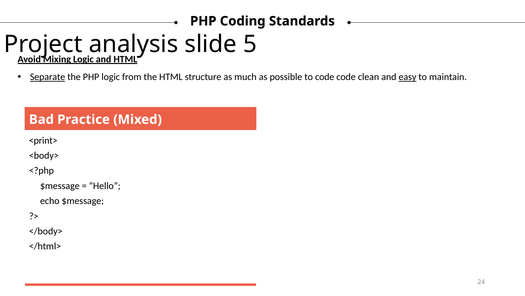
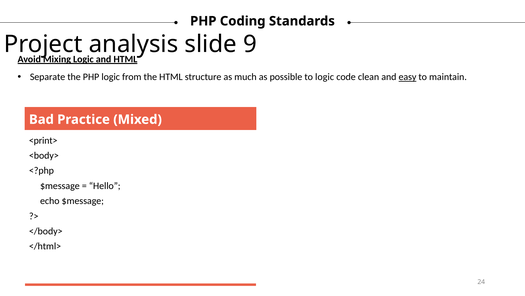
5: 5 -> 9
Separate underline: present -> none
to code: code -> logic
